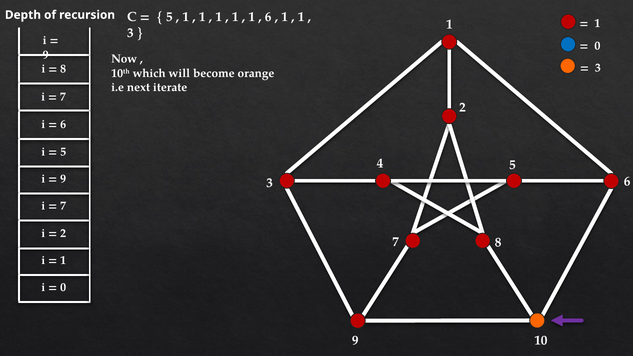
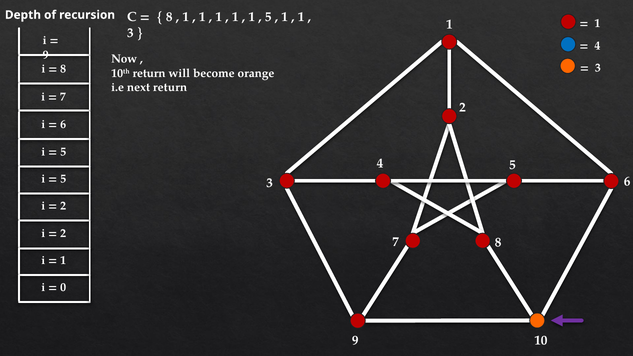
5 at (169, 17): 5 -> 8
6 at (268, 17): 6 -> 5
0 at (597, 46): 0 -> 4
10th which: which -> return
next iterate: iterate -> return
9 at (63, 179): 9 -> 5
7 at (63, 206): 7 -> 2
